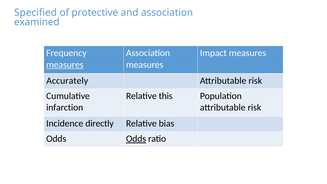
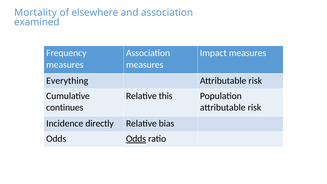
Specified: Specified -> Mortality
protective: protective -> elsewhere
measures at (65, 65) underline: present -> none
Accurately: Accurately -> Everything
infarction: infarction -> continues
